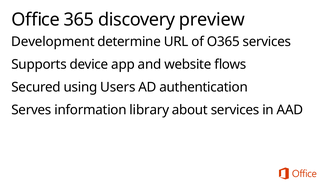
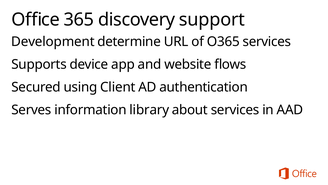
preview: preview -> support
Users: Users -> Client
